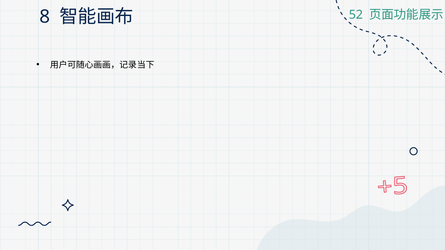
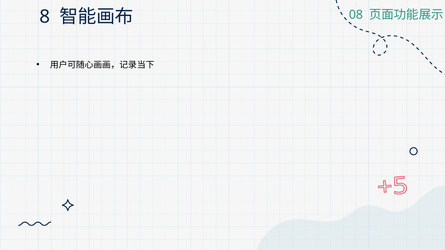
52: 52 -> 08
